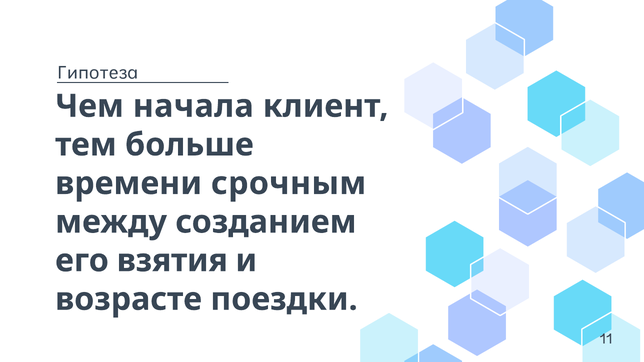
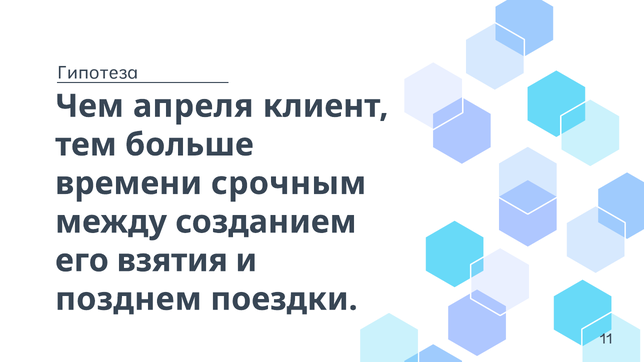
начала: начала -> апреля
возрасте: возрасте -> позднем
